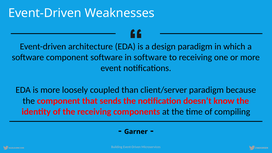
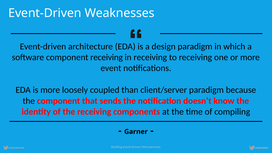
component software: software -> receiving
in software: software -> receiving
